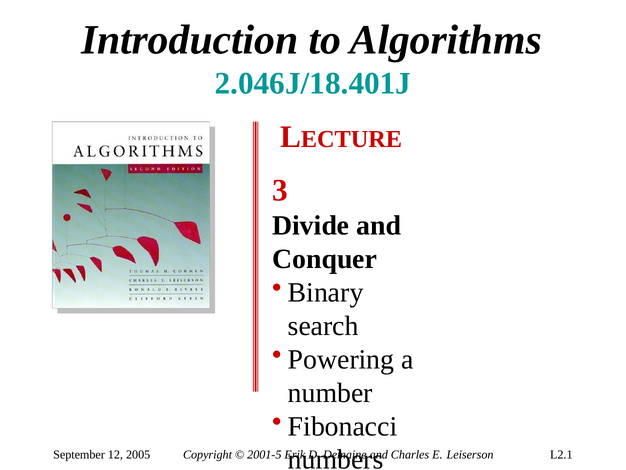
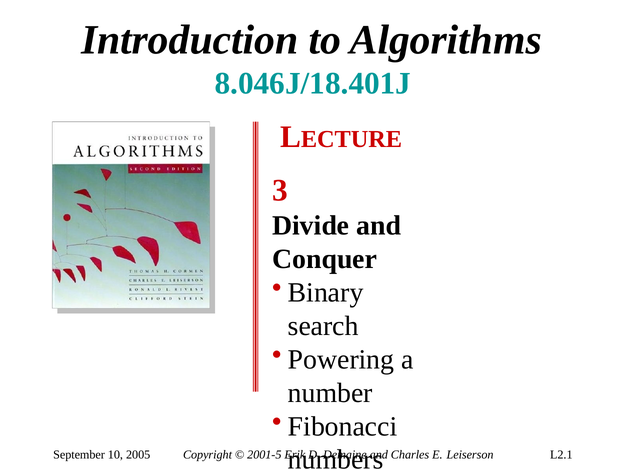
2.046J/18.401J: 2.046J/18.401J -> 8.046J/18.401J
12: 12 -> 10
